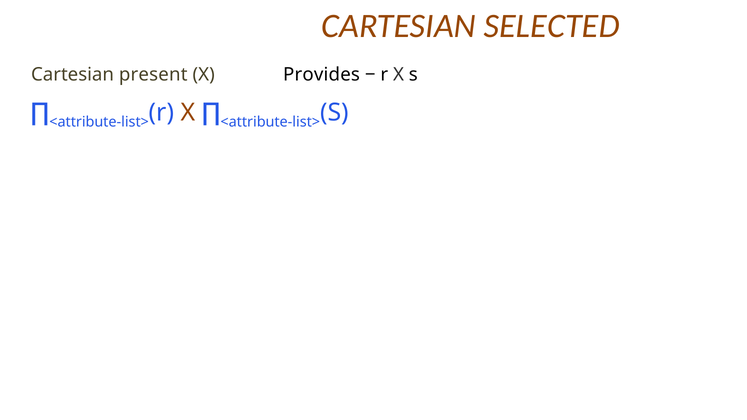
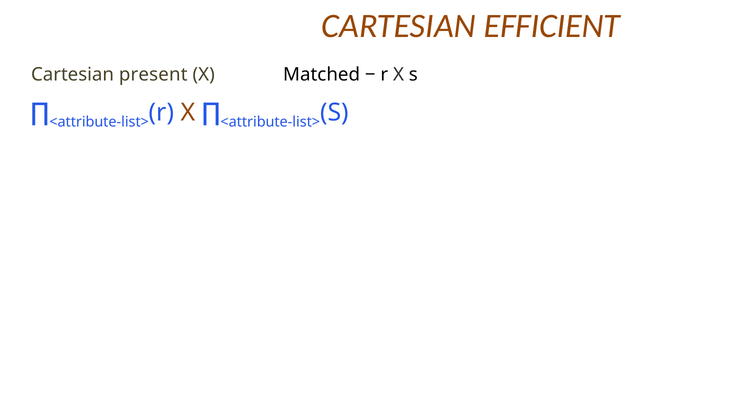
SELECTED: SELECTED -> EFFICIENT
Provides: Provides -> Matched
